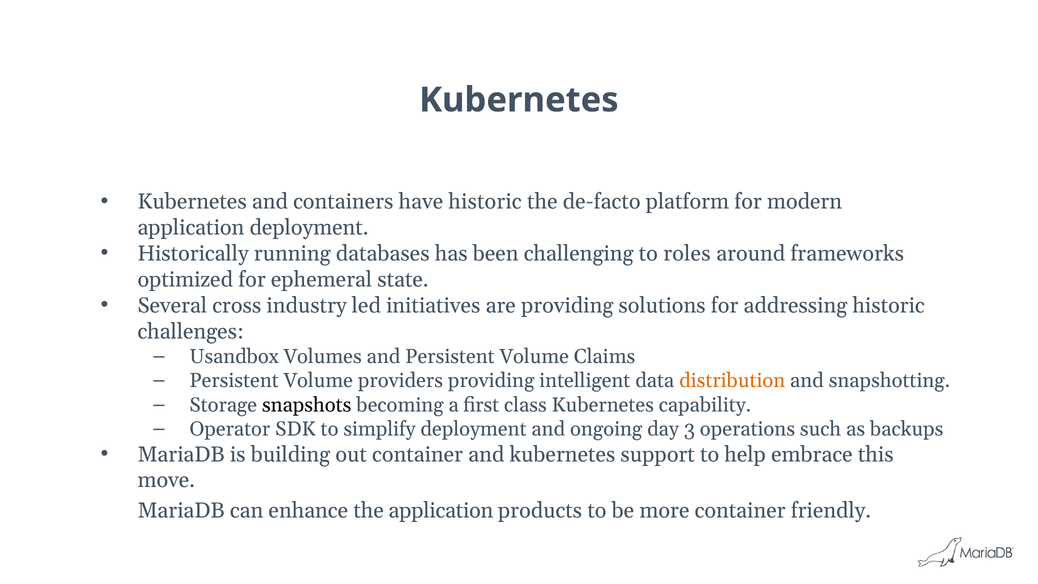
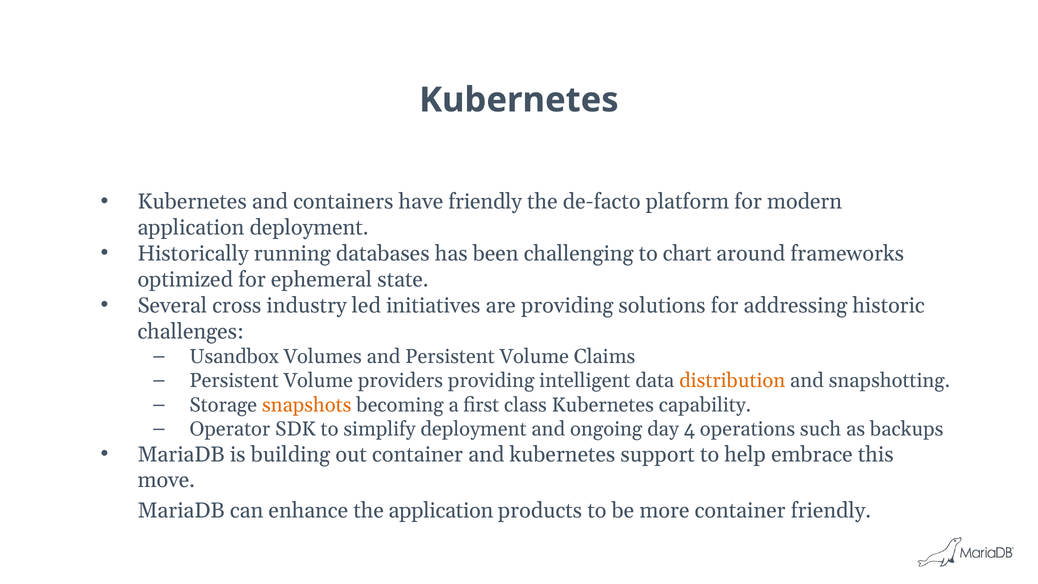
have historic: historic -> friendly
roles: roles -> chart
snapshots colour: black -> orange
3: 3 -> 4
